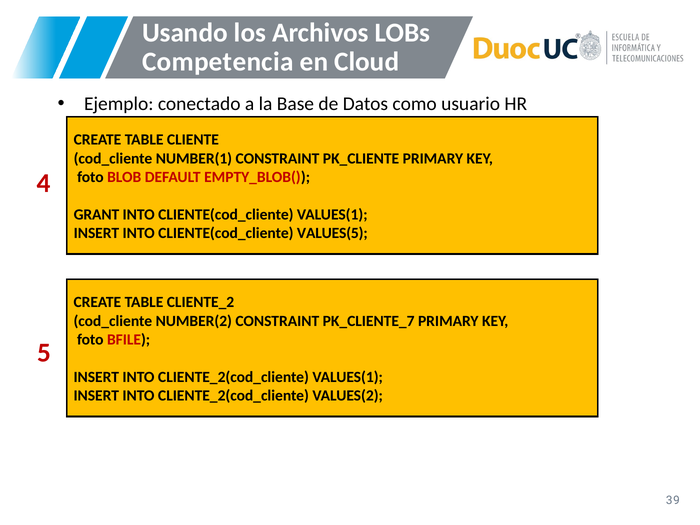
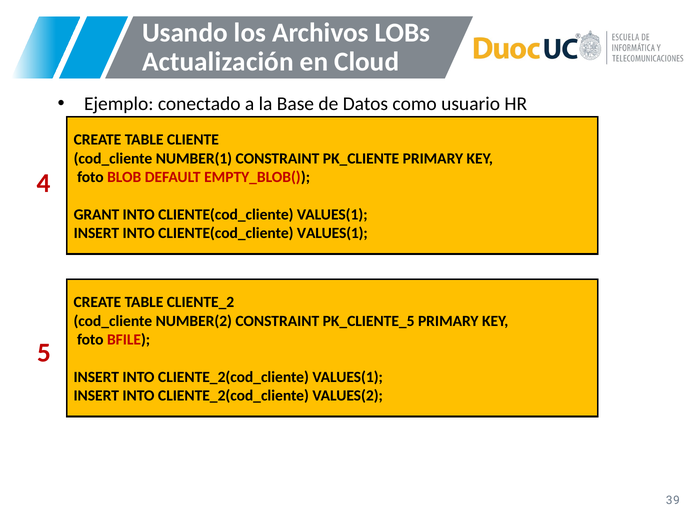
Competencia: Competencia -> Actualización
INSERT INTO CLIENTE(cod_cliente VALUES(5: VALUES(5 -> VALUES(1
PK_CLIENTE_7: PK_CLIENTE_7 -> PK_CLIENTE_5
